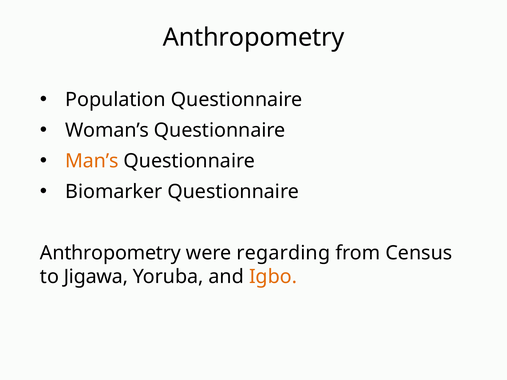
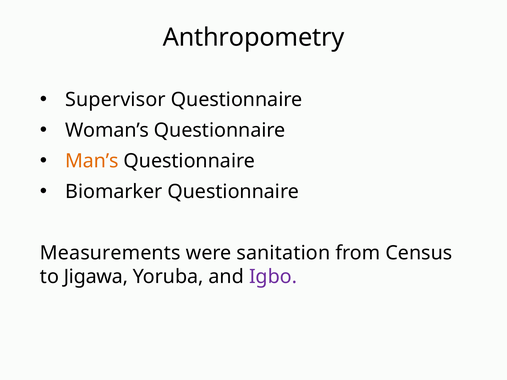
Population: Population -> Supervisor
Anthropometry at (110, 253): Anthropometry -> Measurements
regarding: regarding -> sanitation
Igbo colour: orange -> purple
